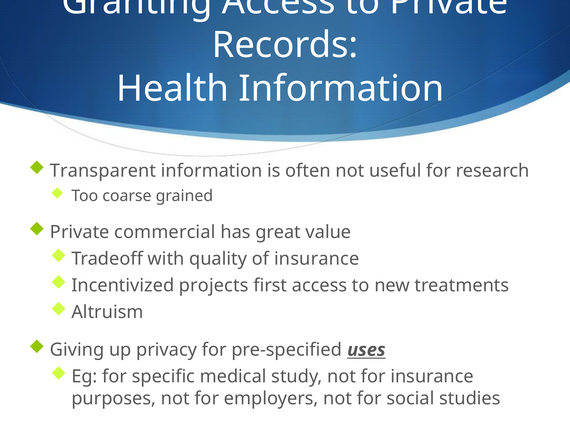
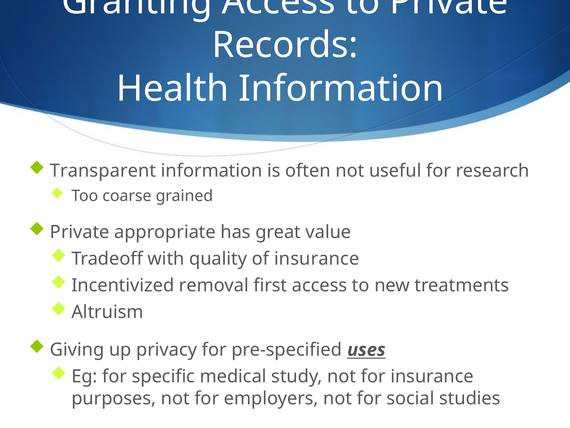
commercial: commercial -> appropriate
projects: projects -> removal
